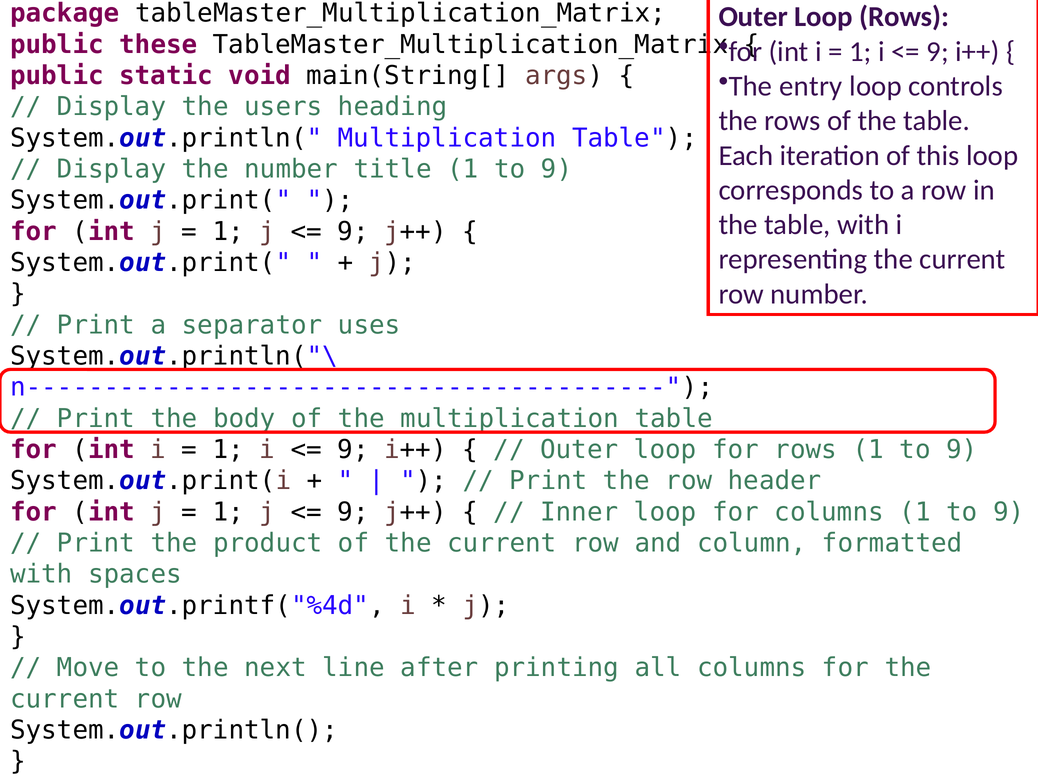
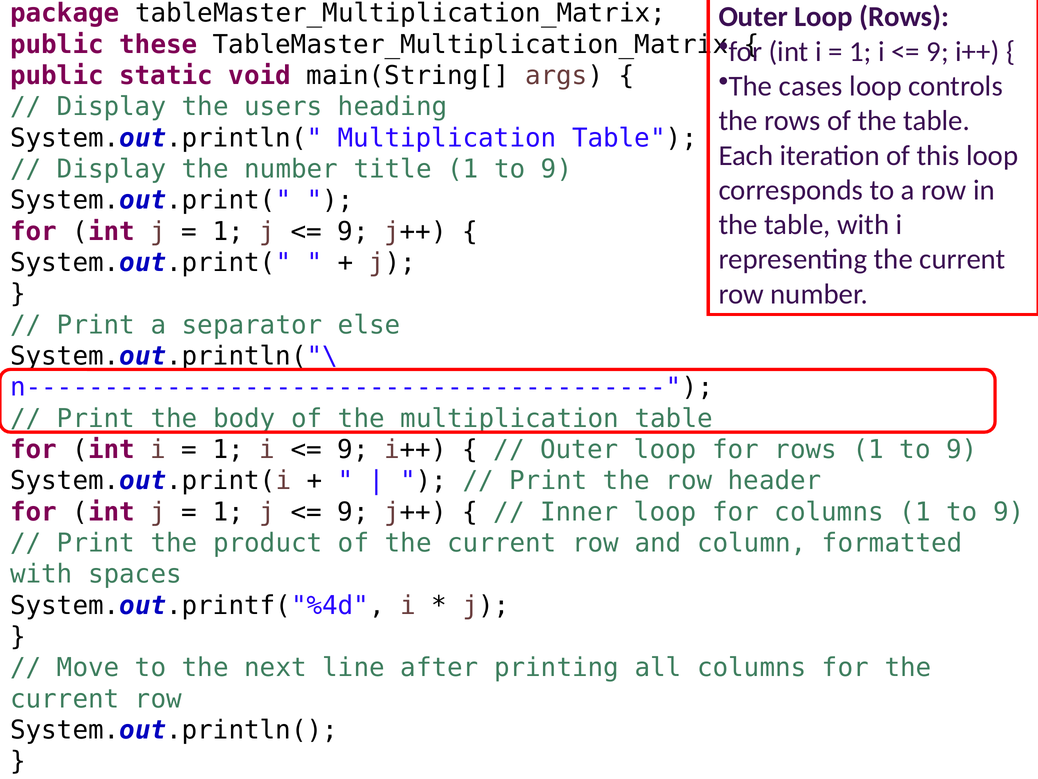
entry: entry -> cases
uses: uses -> else
